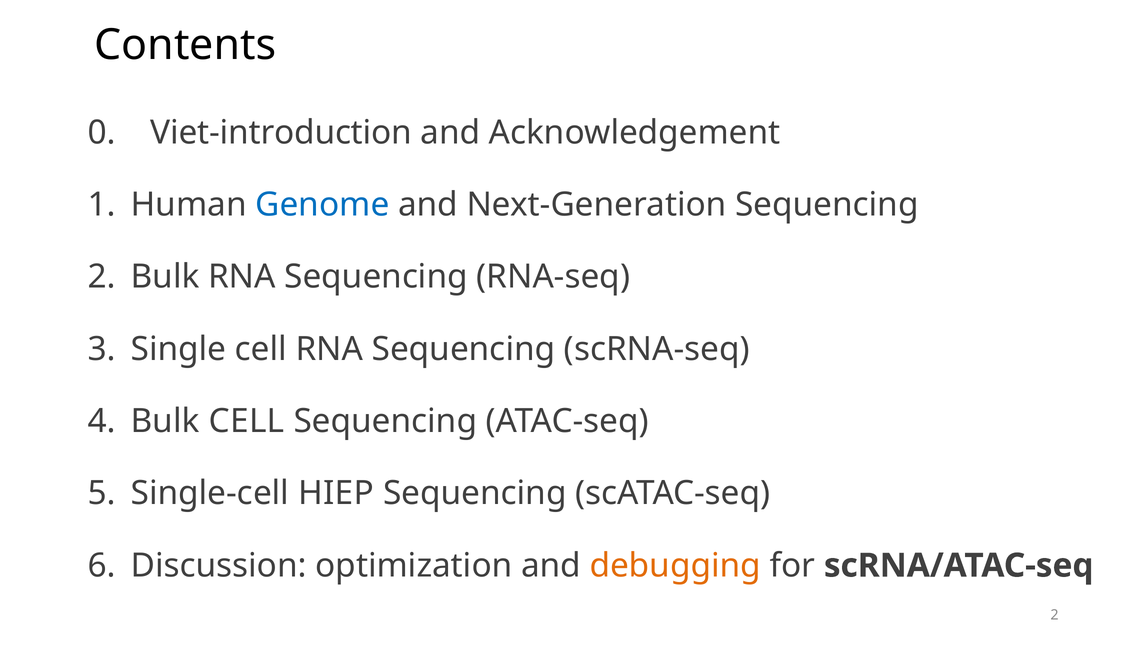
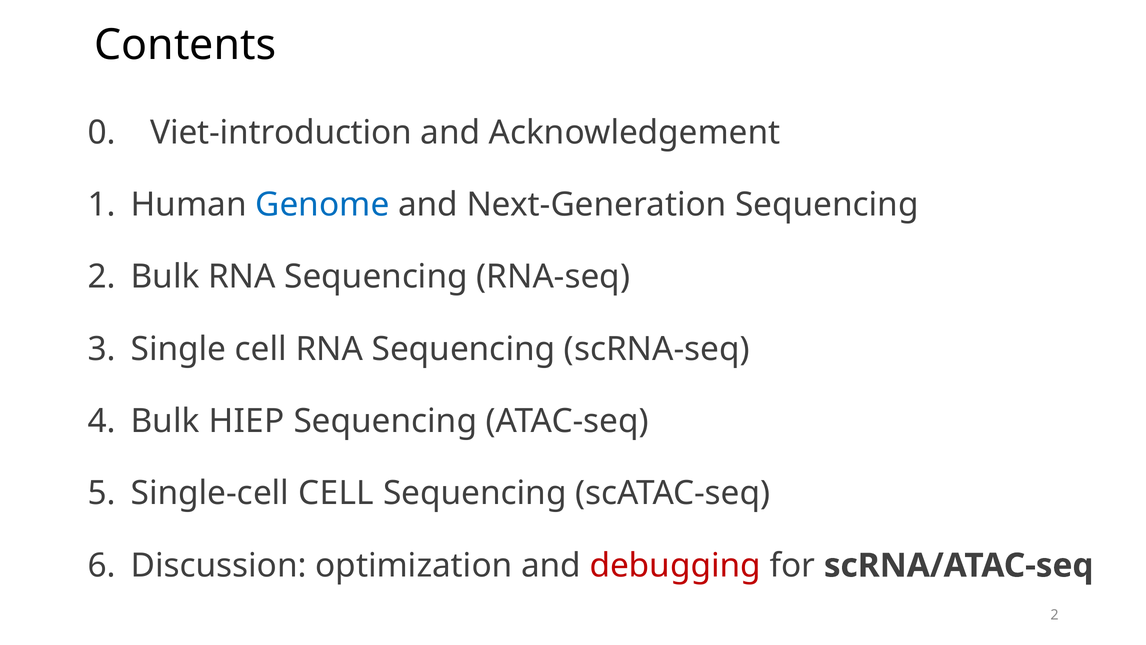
Bulk CELL: CELL -> HIEP
Single-cell HIEP: HIEP -> CELL
debugging colour: orange -> red
